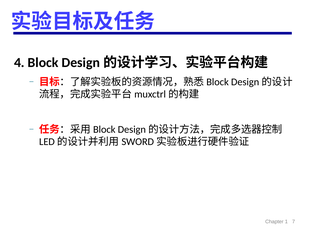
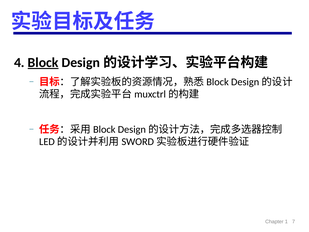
Block underline: none -> present
